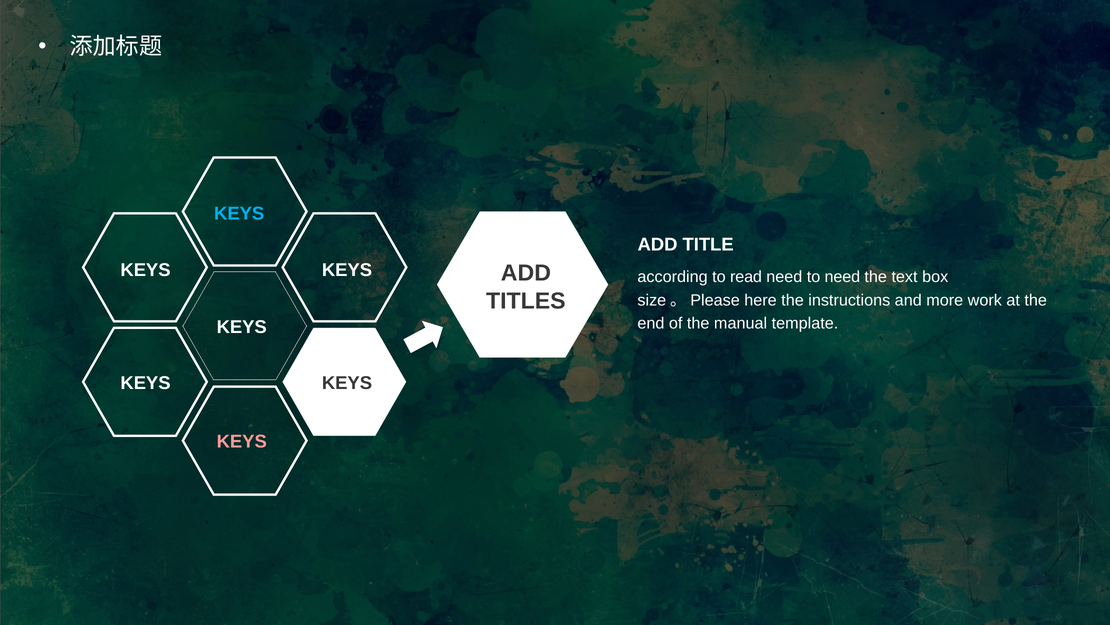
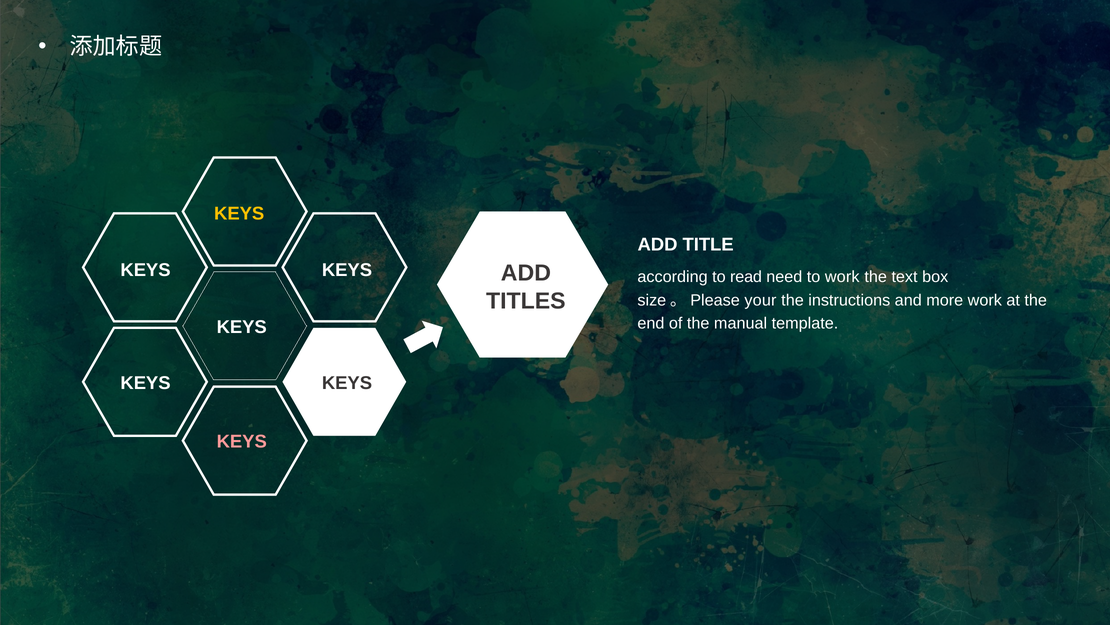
KEYS at (239, 214) colour: light blue -> yellow
to need: need -> work
here: here -> your
